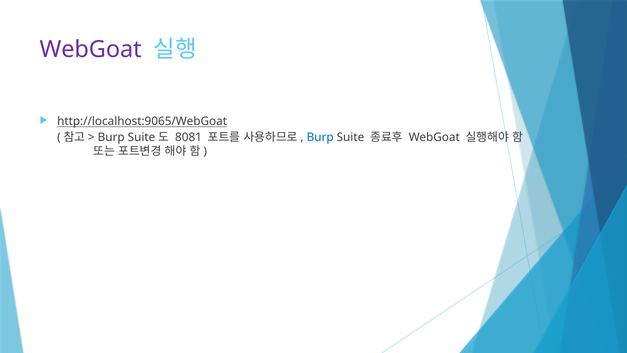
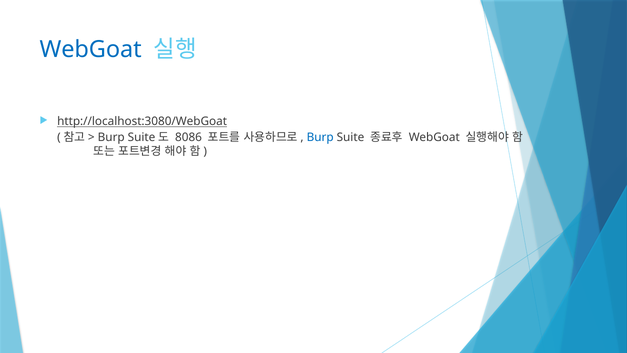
WebGoat at (91, 49) colour: purple -> blue
http://localhost:9065/WebGoat: http://localhost:9065/WebGoat -> http://localhost:3080/WebGoat
8081: 8081 -> 8086
